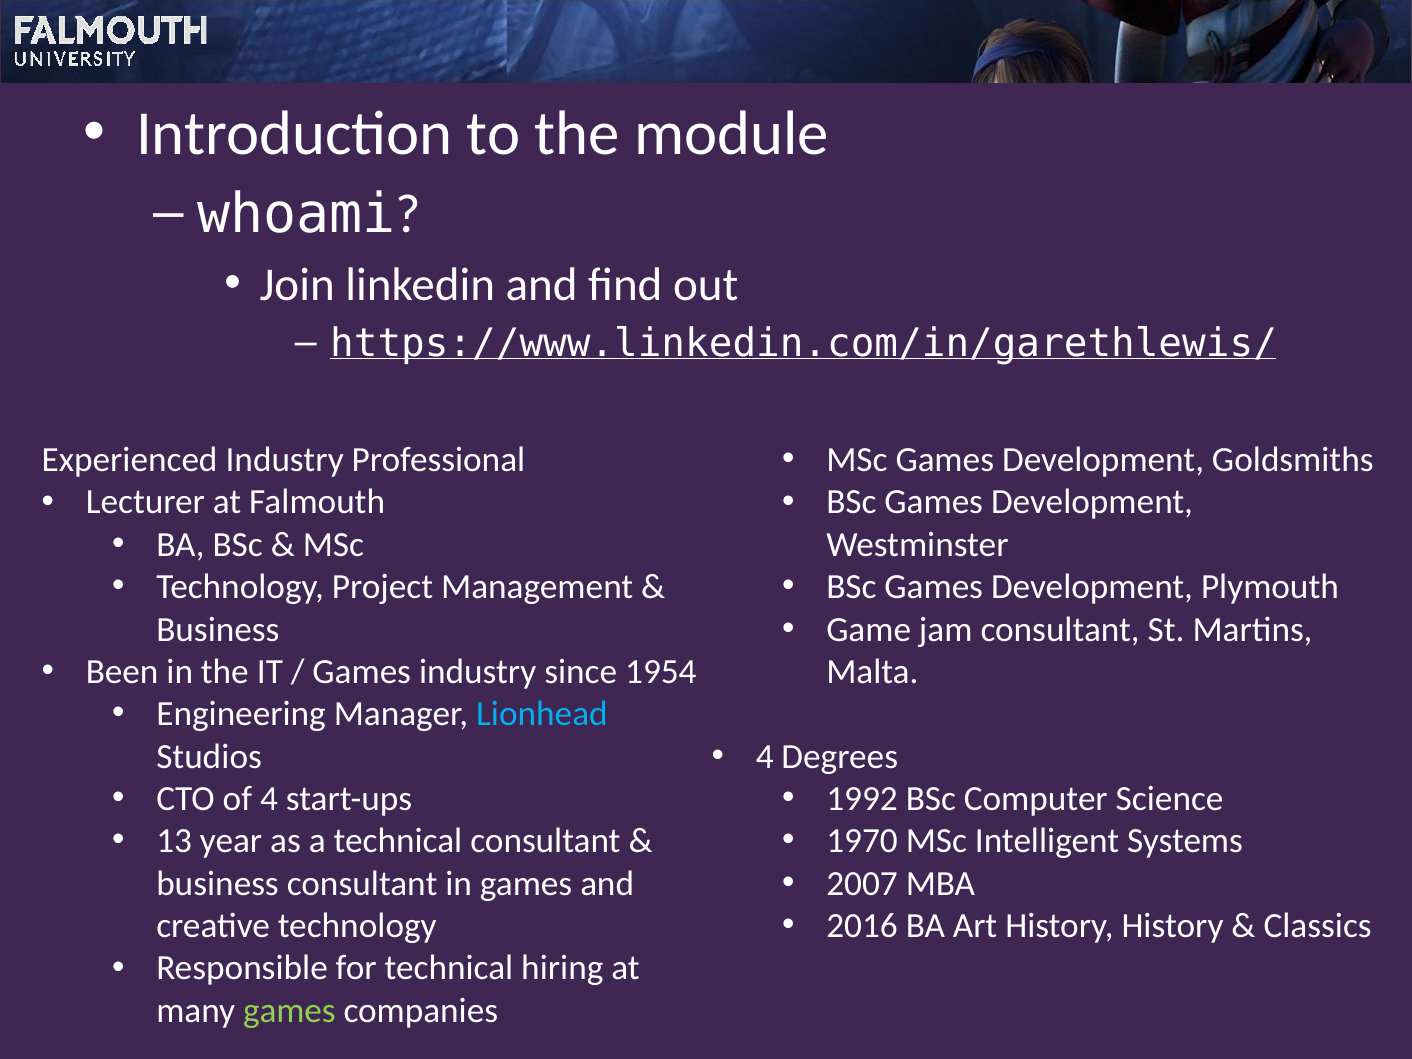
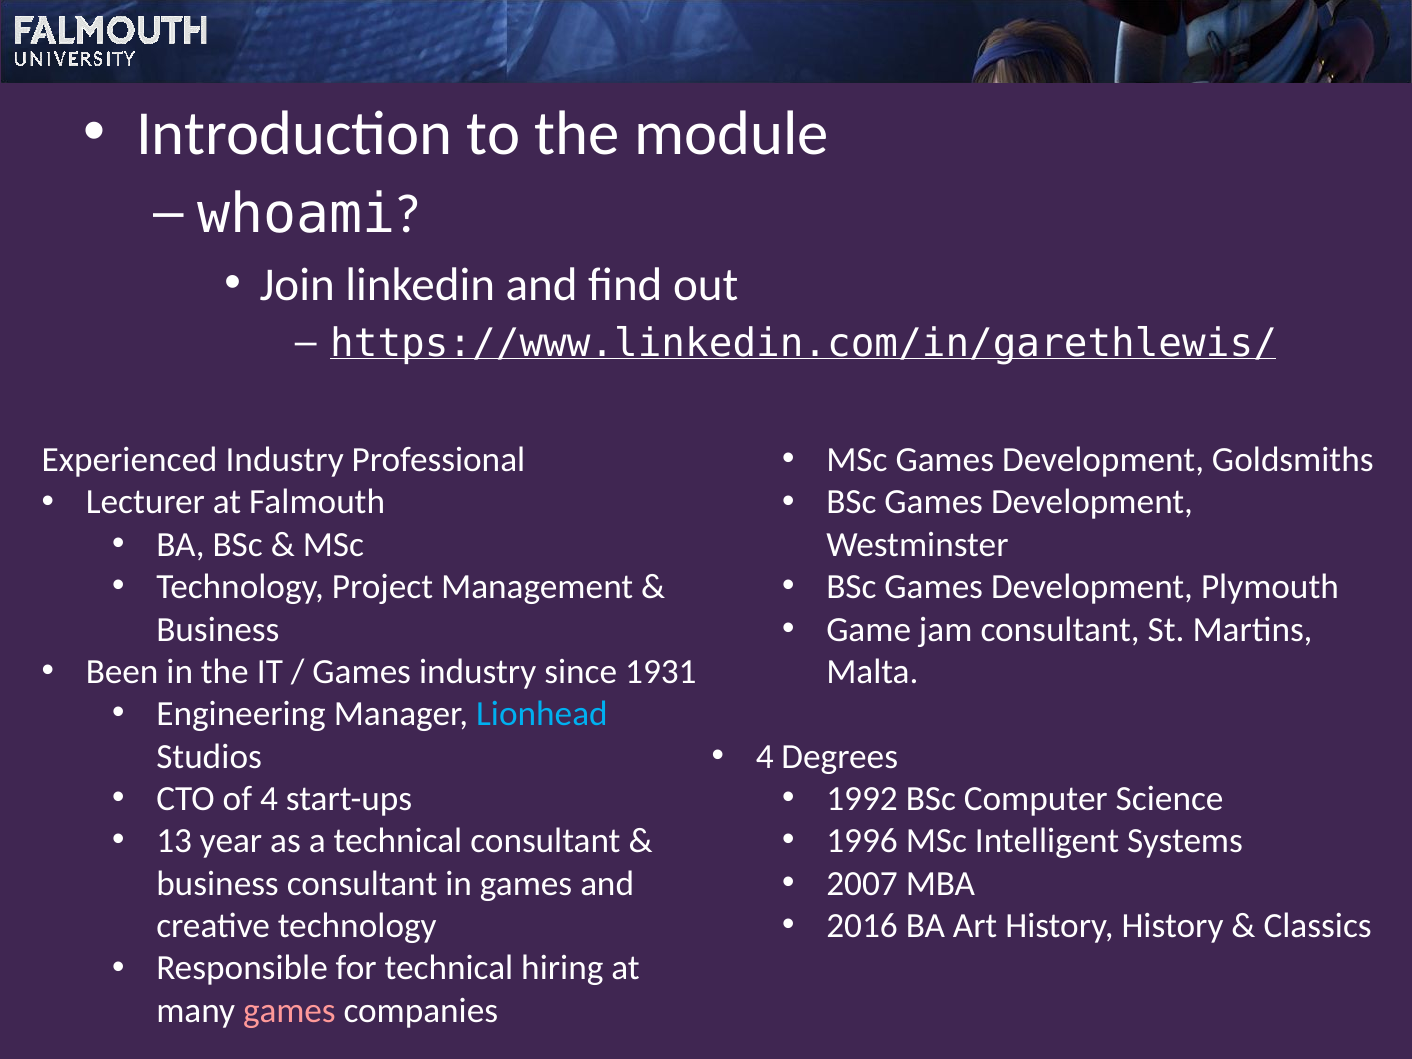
1954: 1954 -> 1931
1970: 1970 -> 1996
games at (289, 1011) colour: light green -> pink
